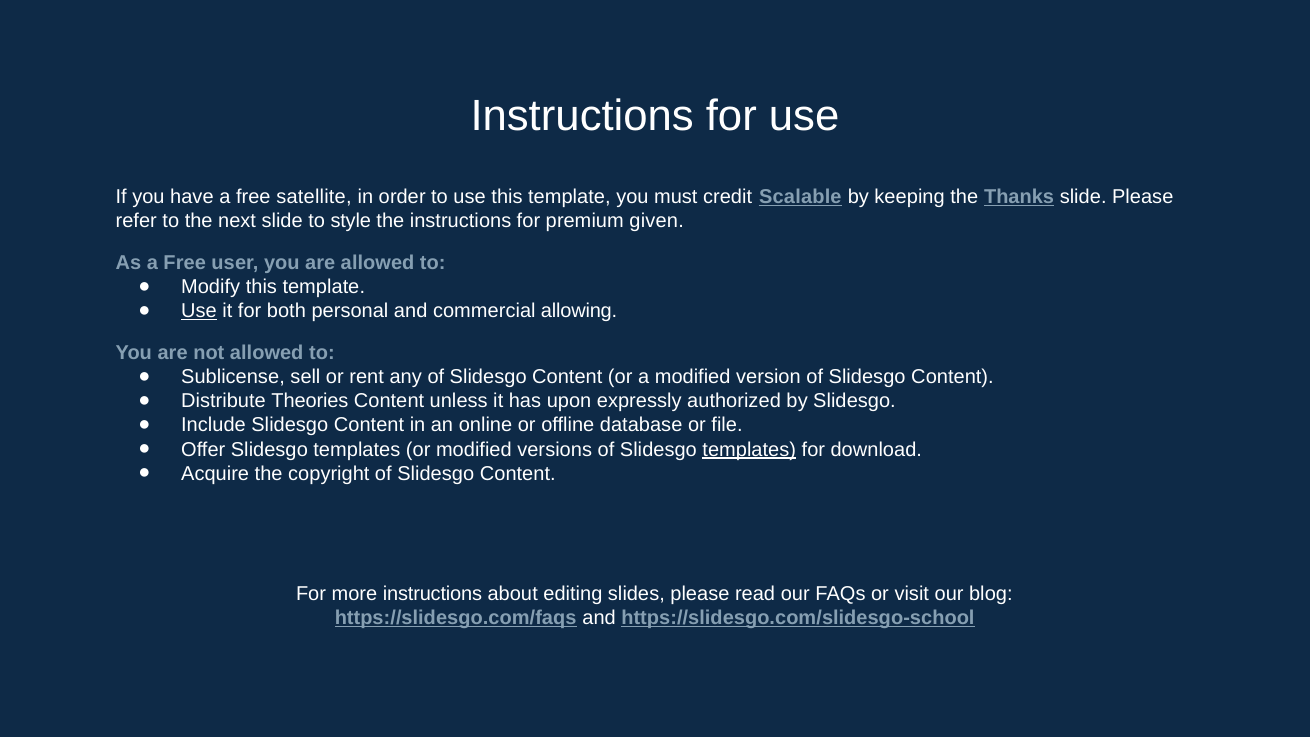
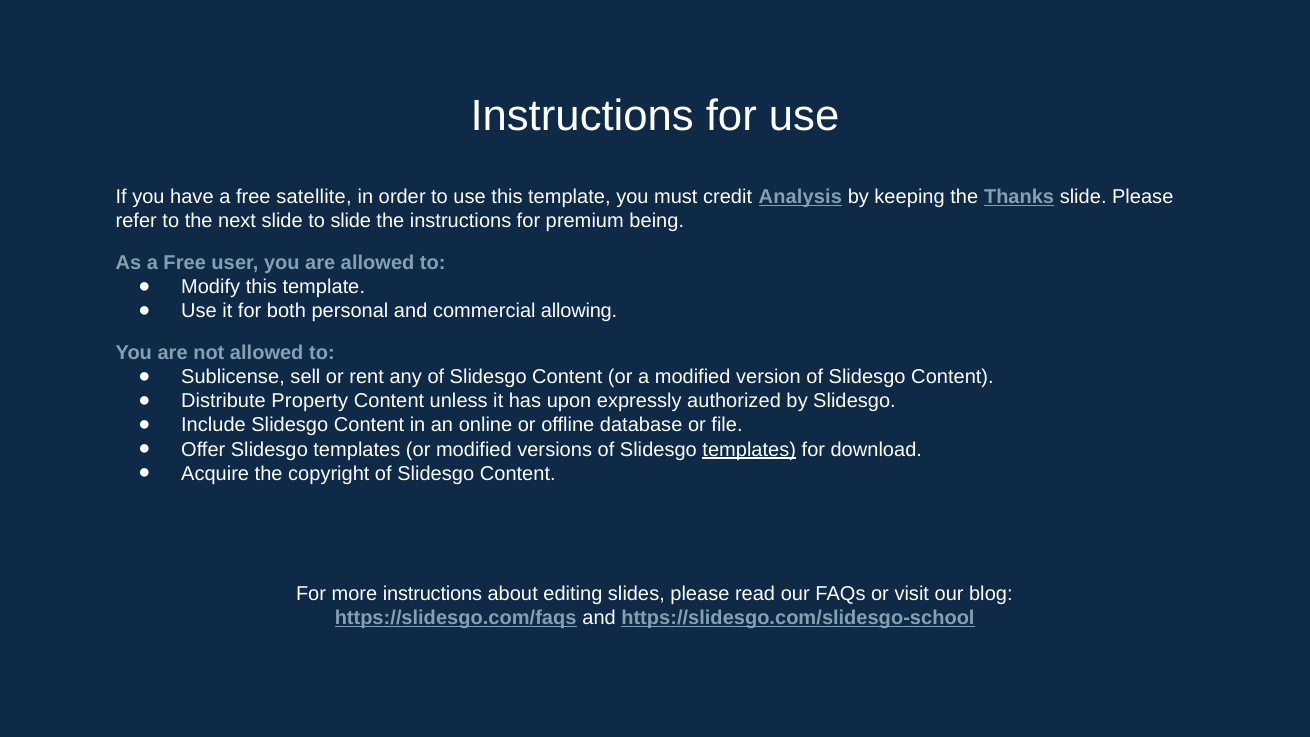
Scalable: Scalable -> Analysis
to style: style -> slide
given: given -> being
Use at (199, 311) underline: present -> none
Theories: Theories -> Property
